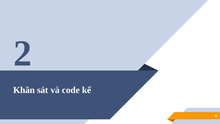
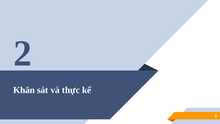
code: code -> thực
